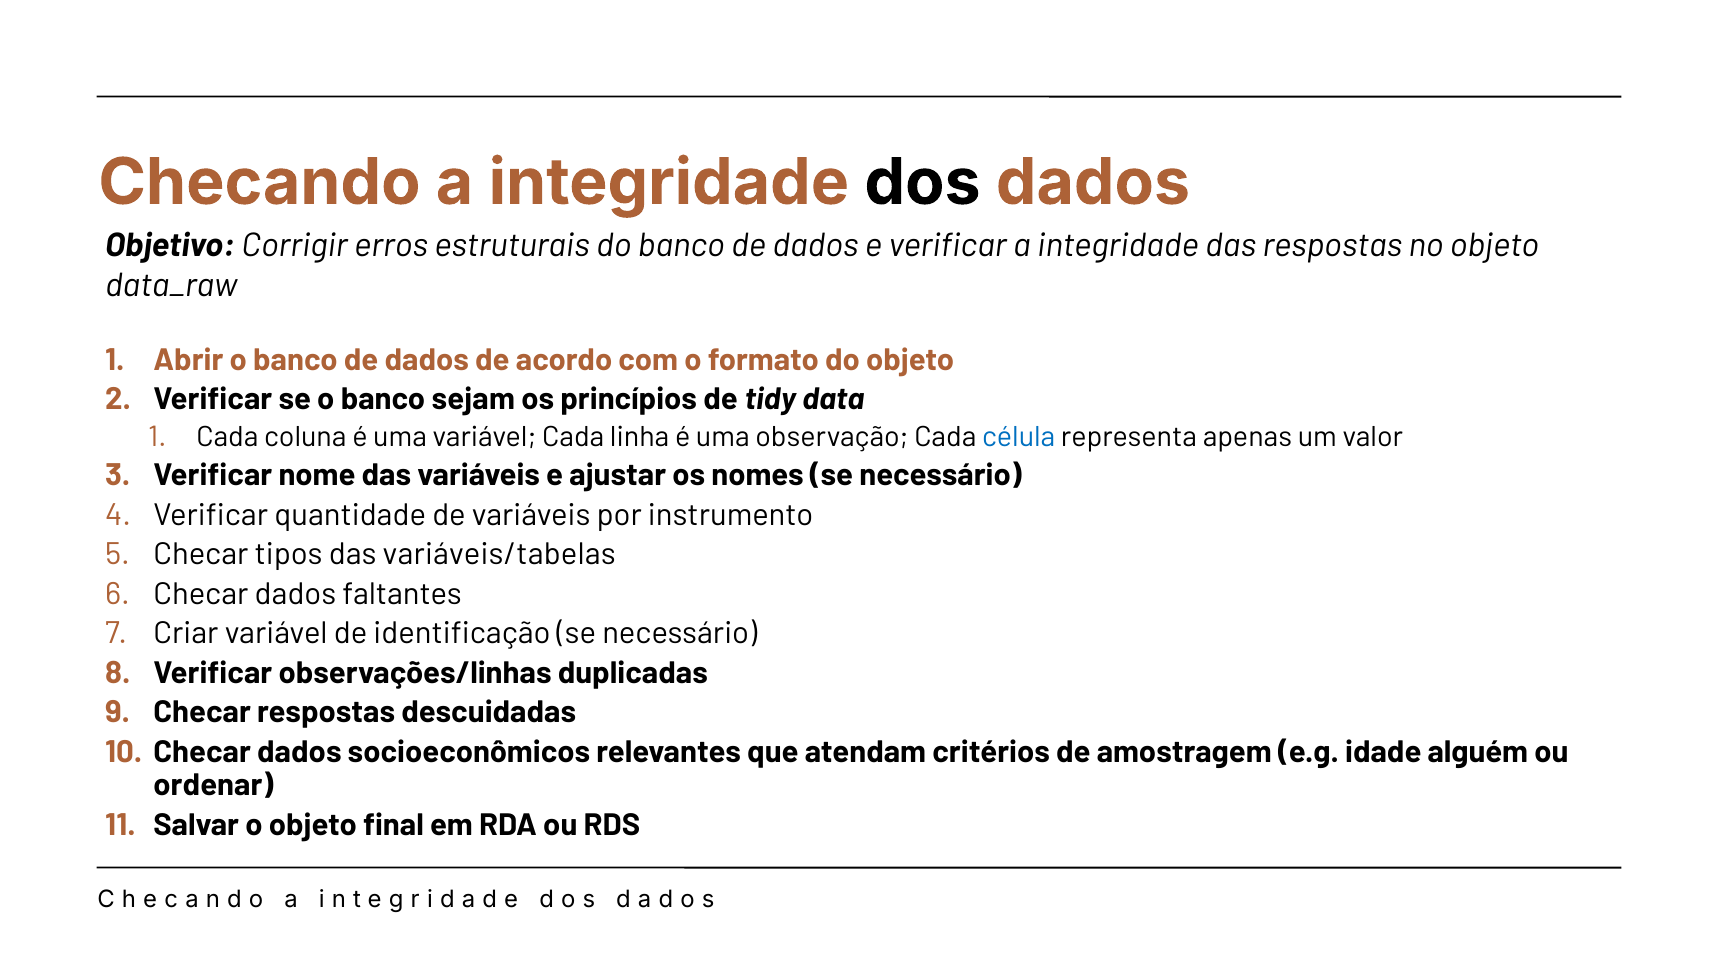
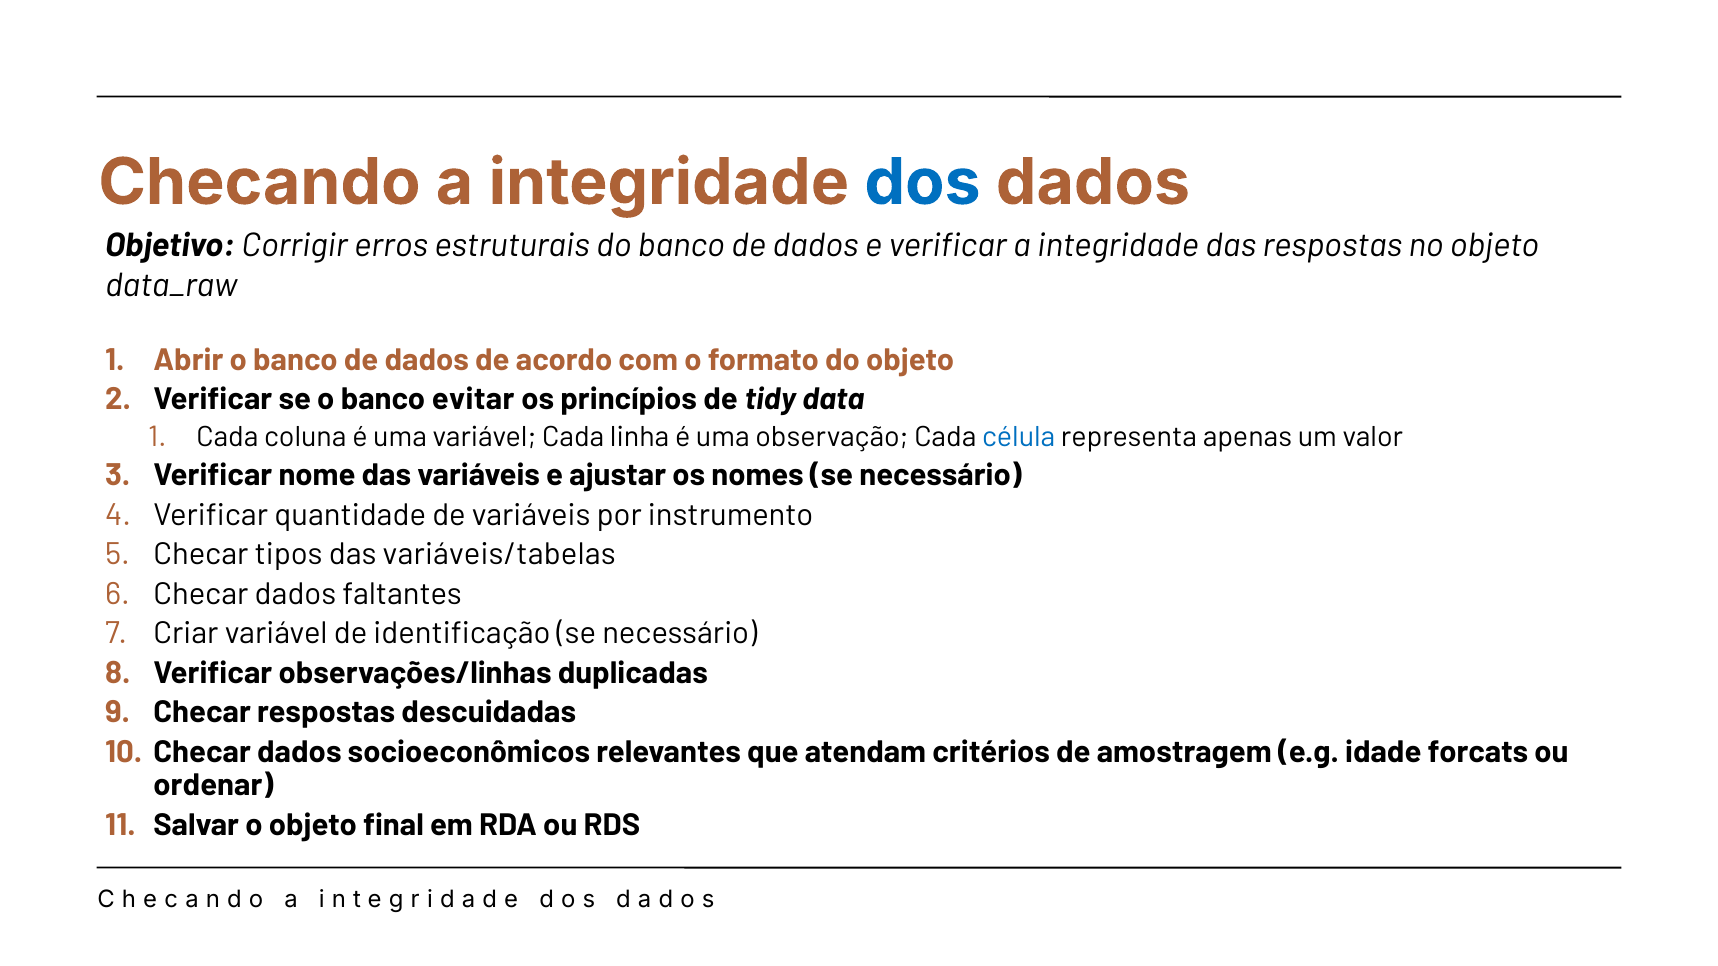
dos colour: black -> blue
sejam: sejam -> evitar
alguém: alguém -> forcats
